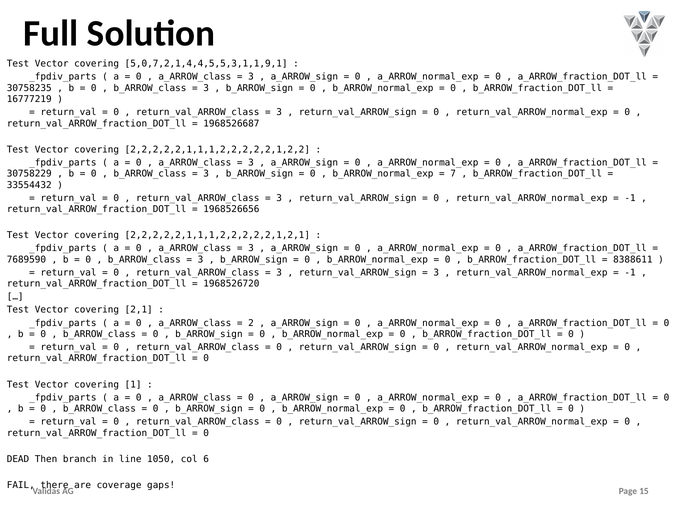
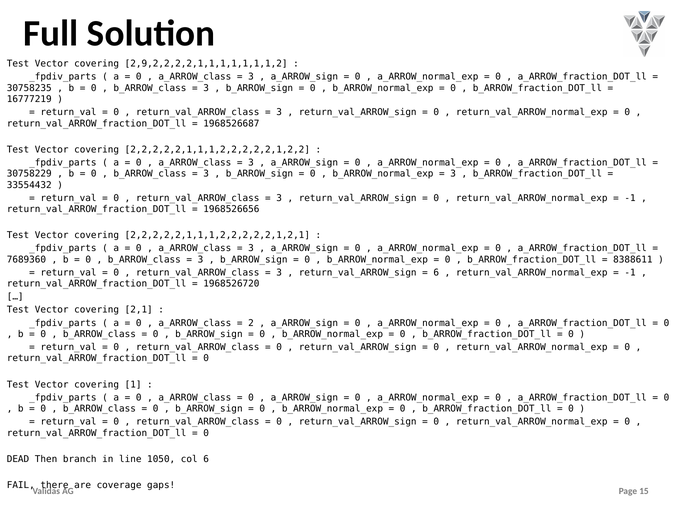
5,0,7,2,1,4,4,5,5,3,1,1,9,1: 5,0,7,2,1,4,4,5,5,3,1,1,9,1 -> 2,9,2,2,2,2,1,1,1,1,1,1,1,2
7 at (453, 174): 7 -> 3
7689590: 7689590 -> 7689360
3 at (436, 272): 3 -> 6
